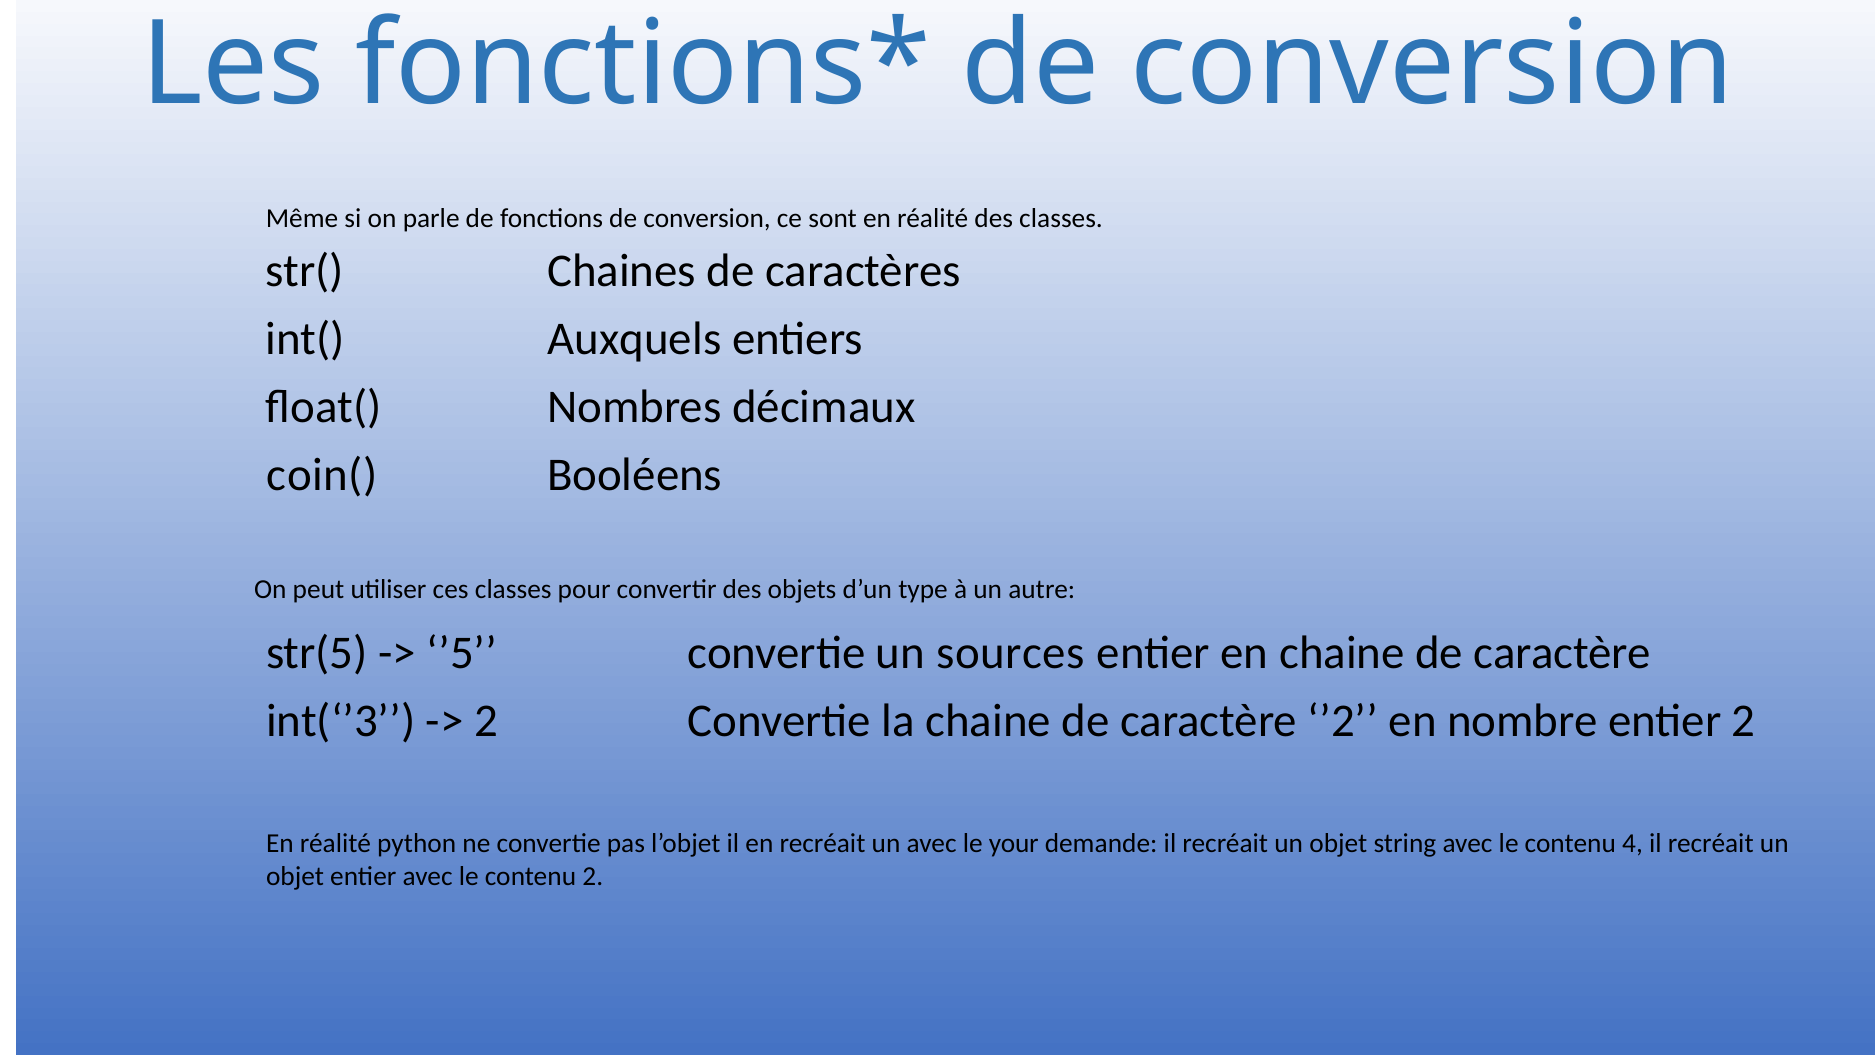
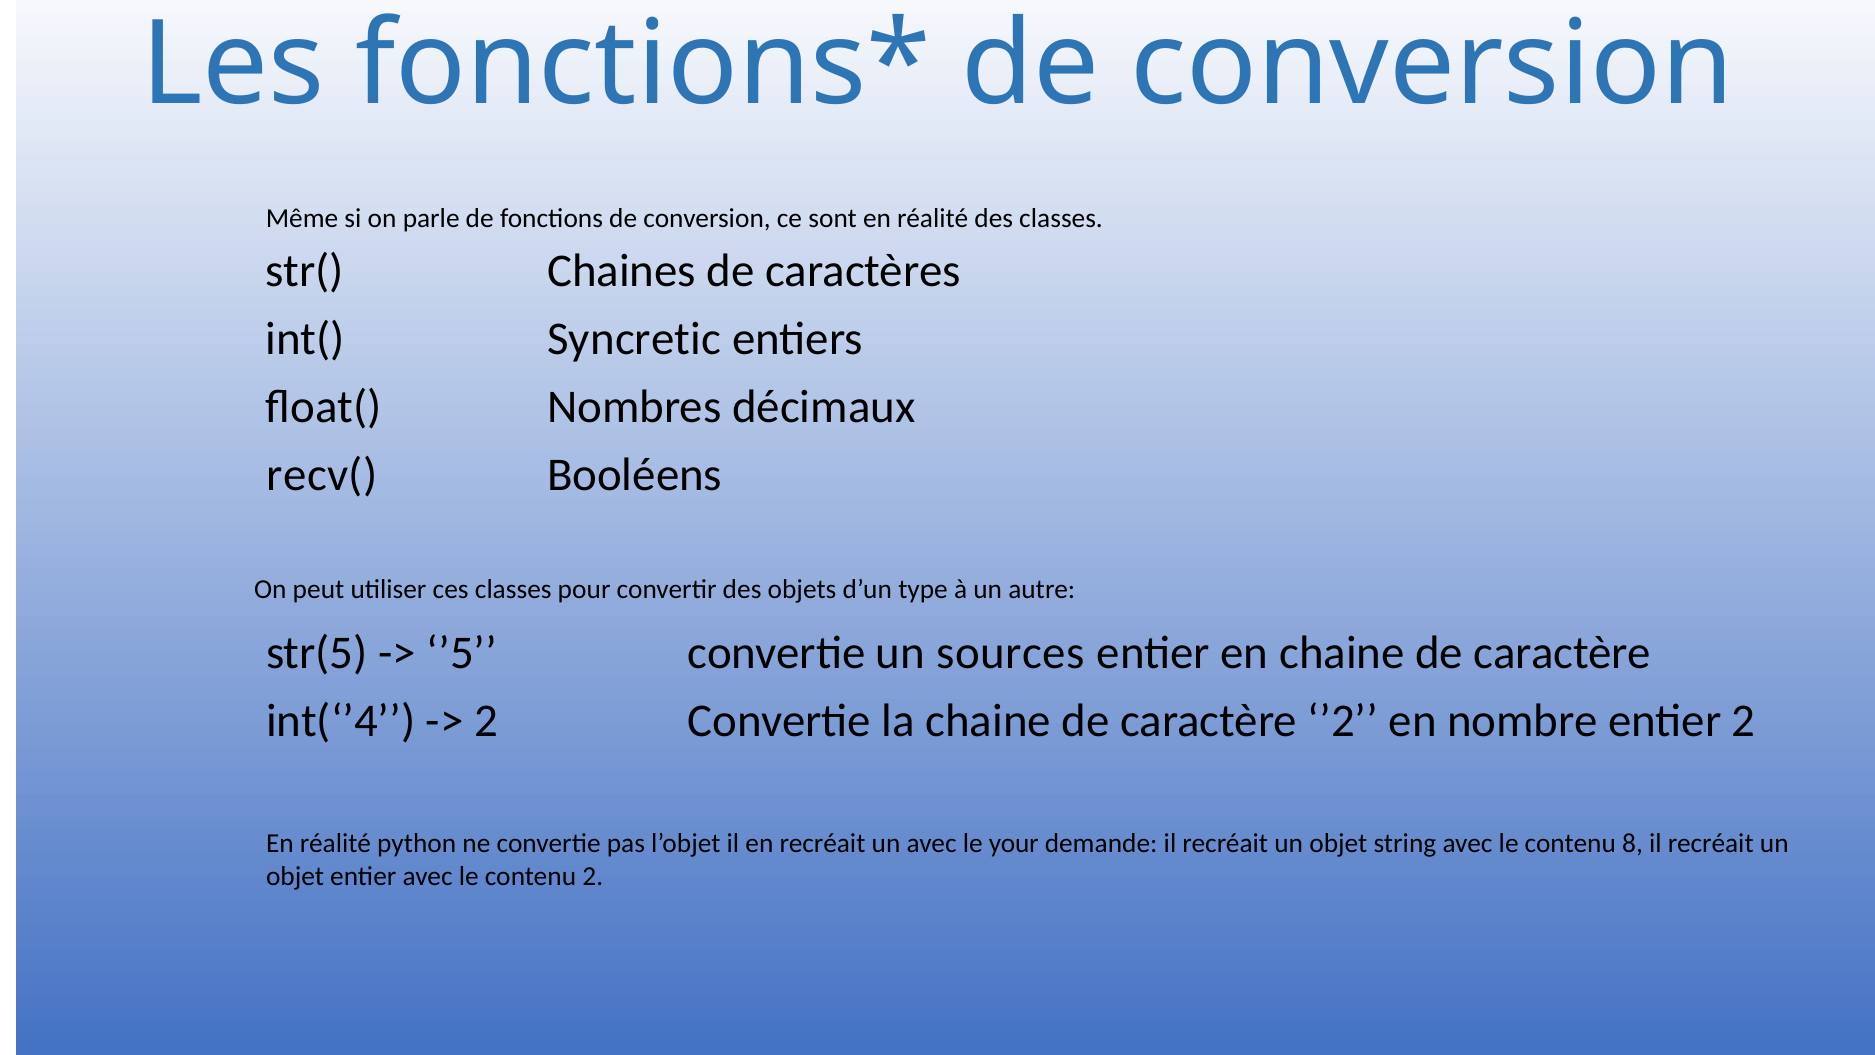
Auxquels: Auxquels -> Syncretic
coin(: coin( -> recv(
int(‘’3: int(‘’3 -> int(‘’4
4: 4 -> 8
